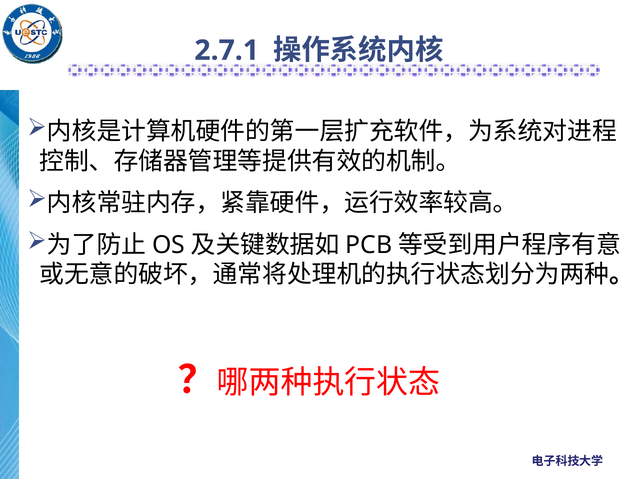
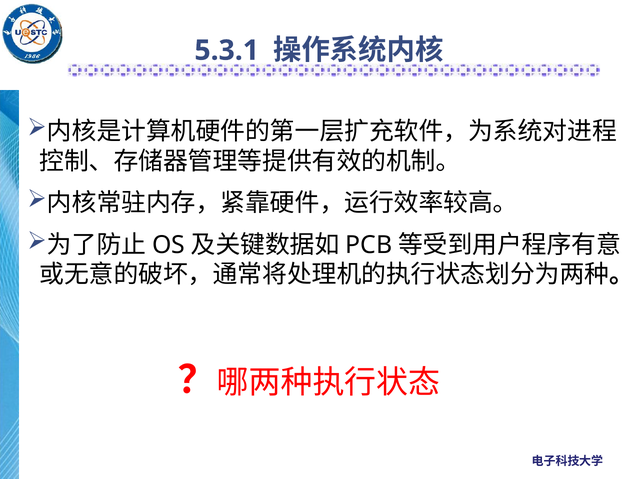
2.7.1: 2.7.1 -> 5.3.1
